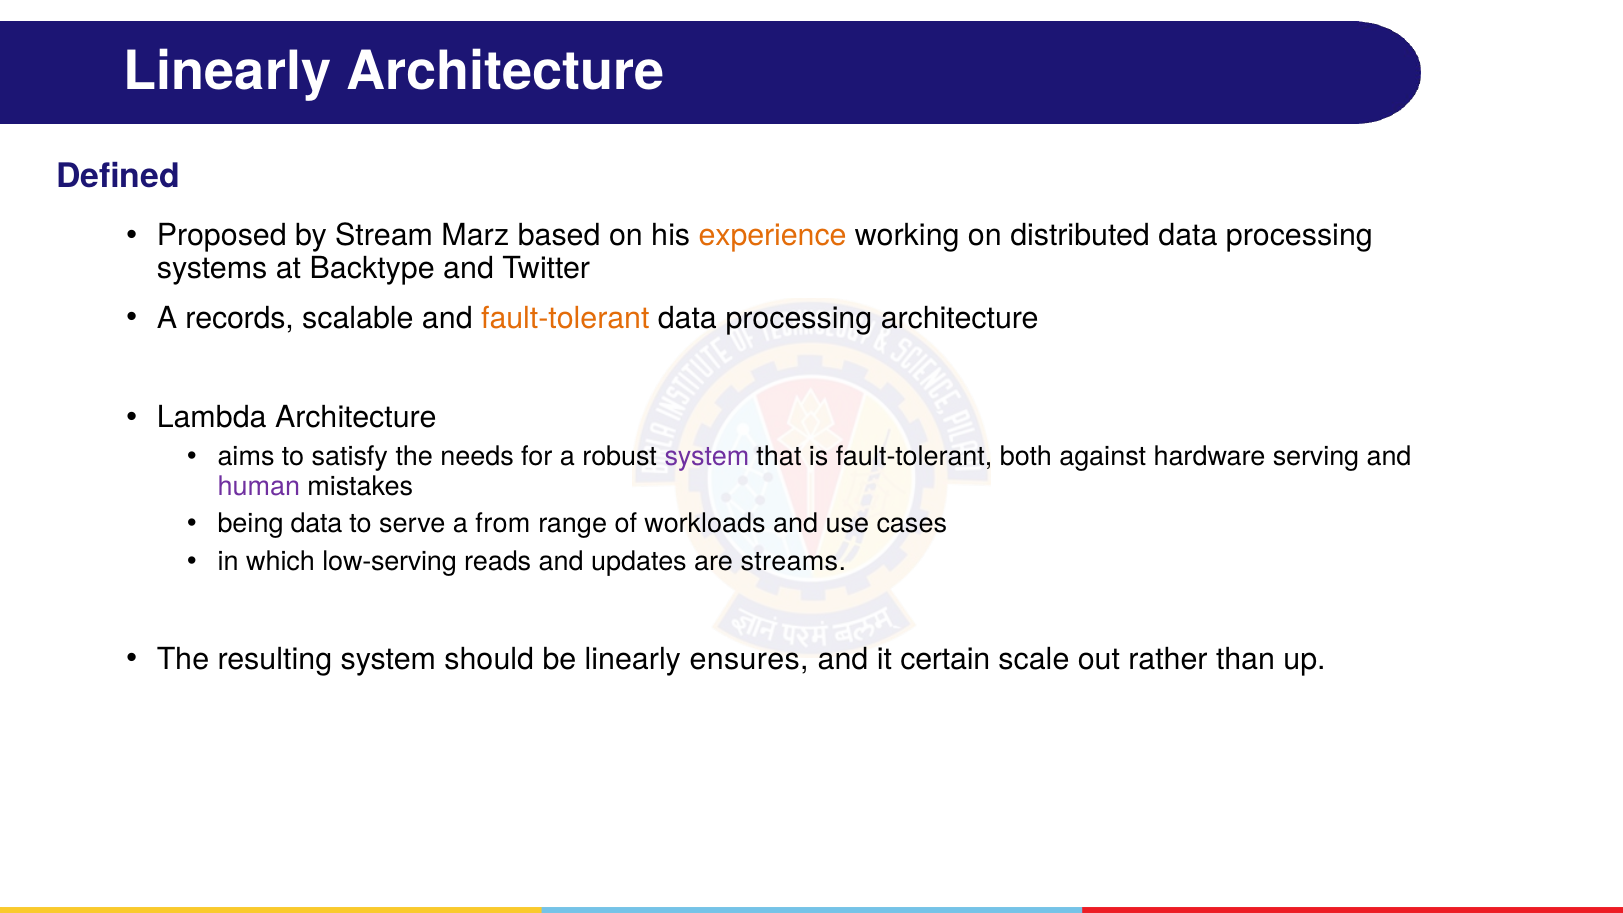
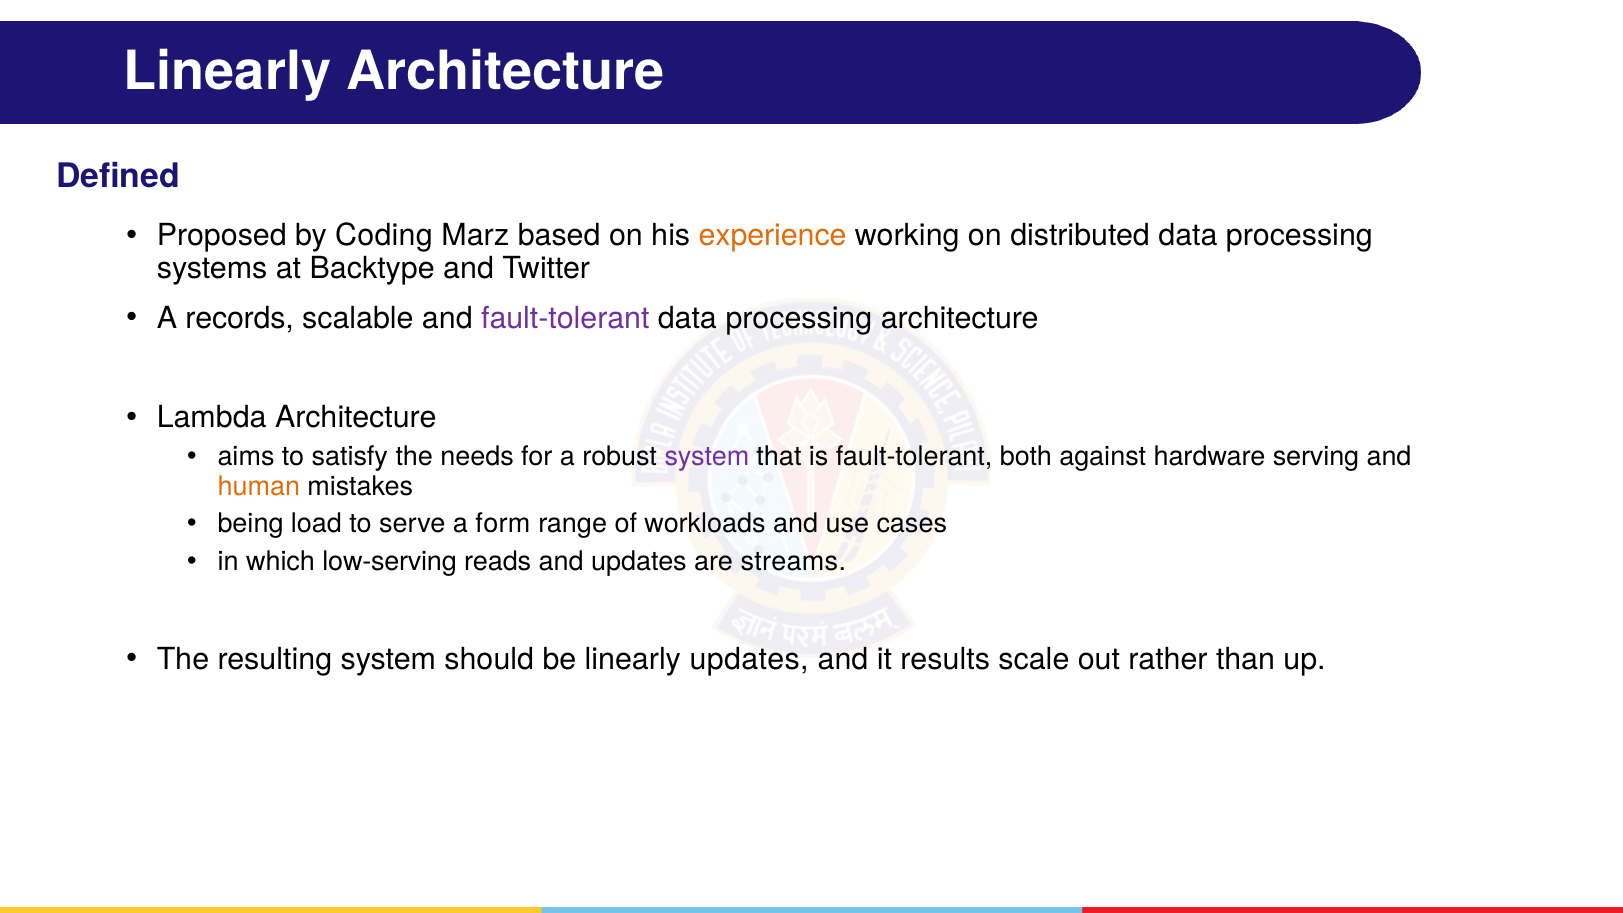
Stream: Stream -> Coding
fault-tolerant at (565, 318) colour: orange -> purple
human colour: purple -> orange
being data: data -> load
from: from -> form
linearly ensures: ensures -> updates
certain: certain -> results
